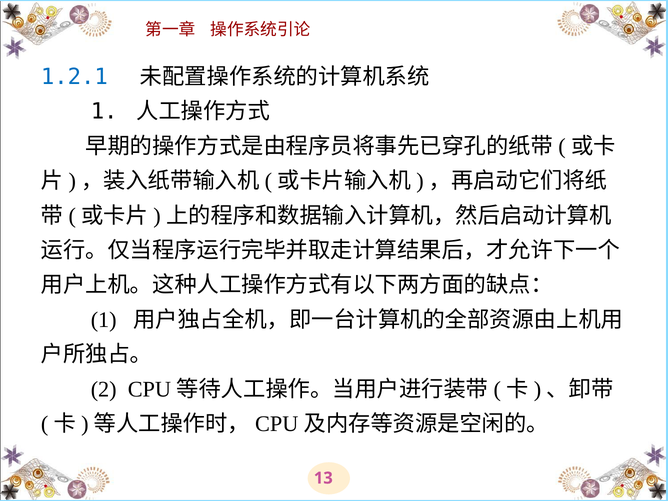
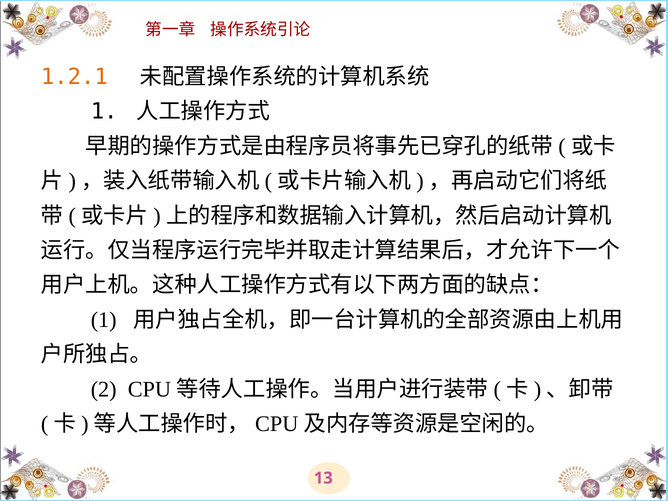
1.2.1 colour: blue -> orange
